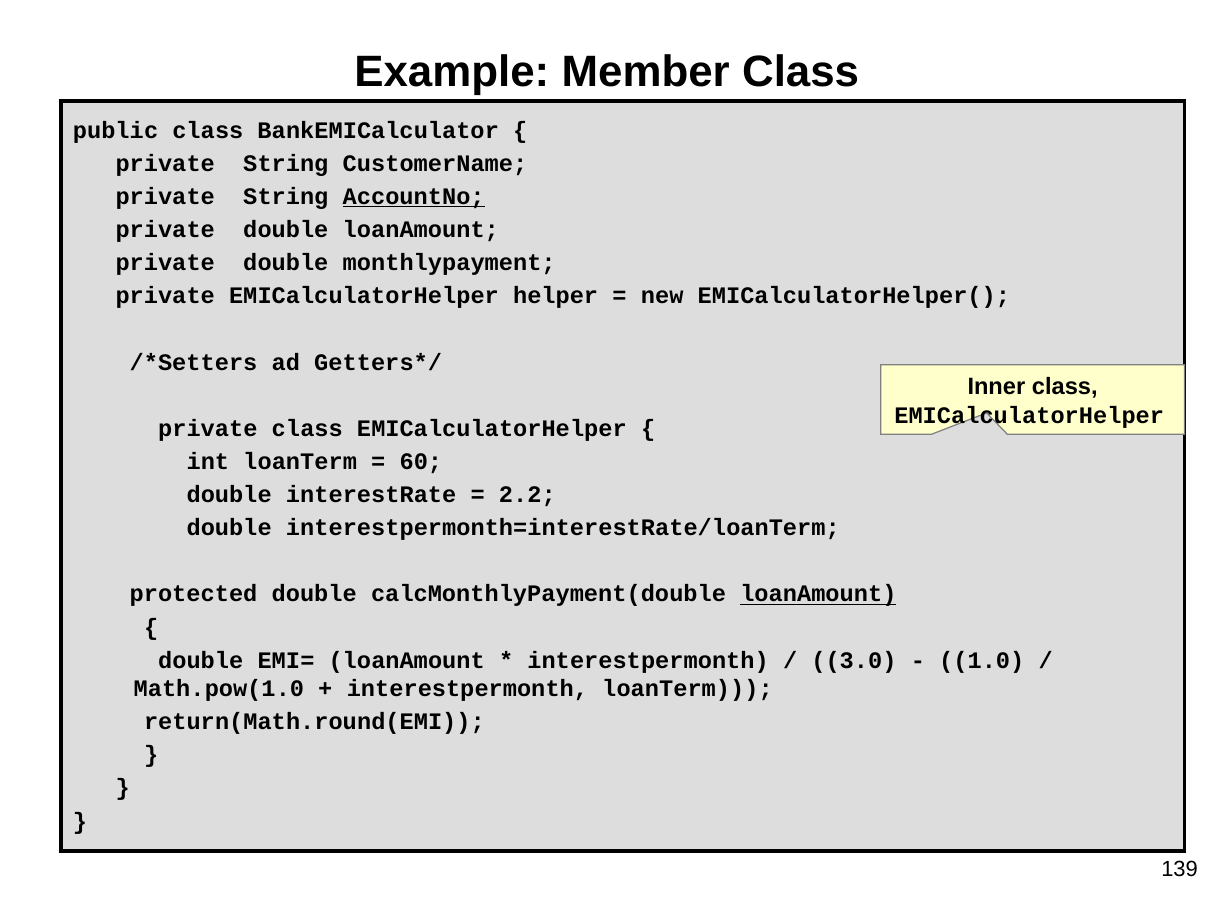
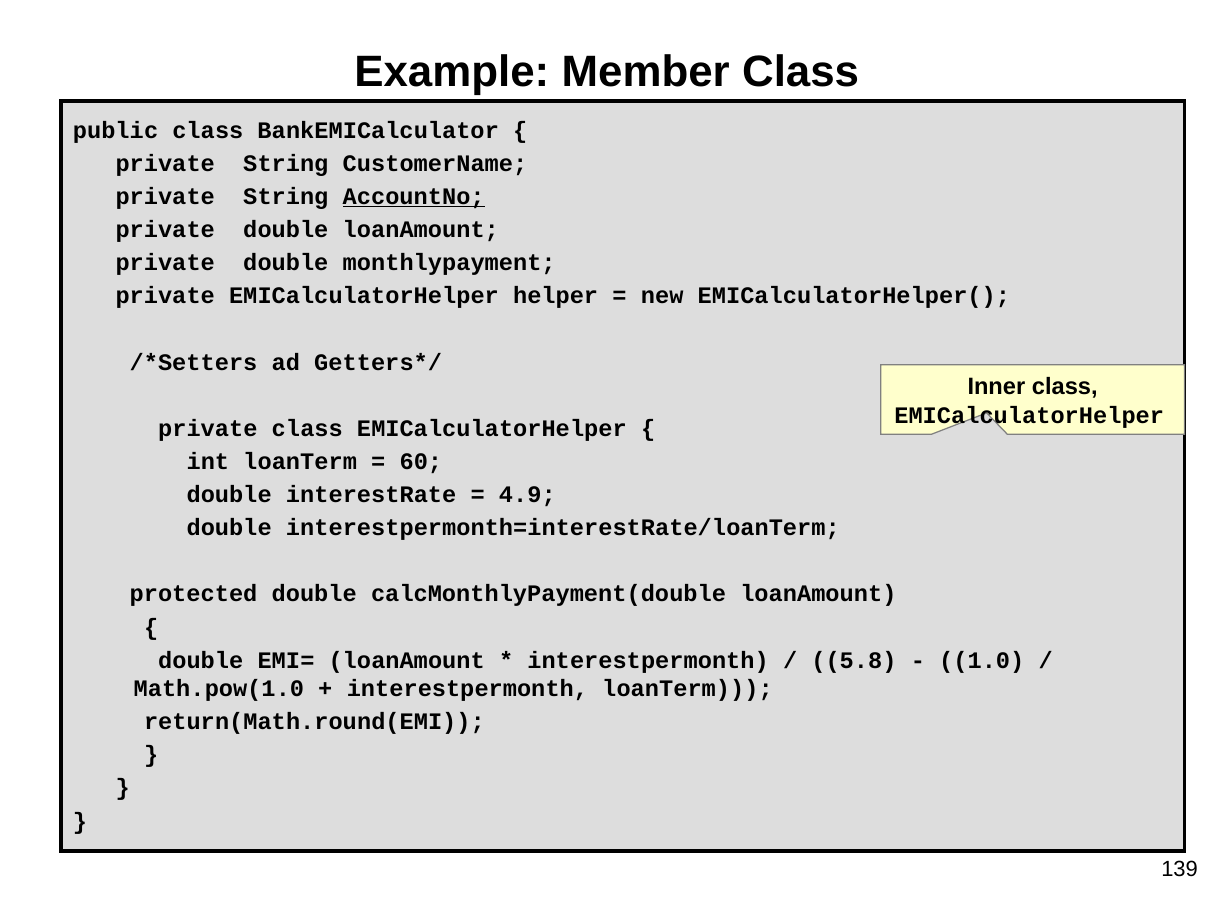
2.2: 2.2 -> 4.9
loanAmount at (818, 594) underline: present -> none
3.0: 3.0 -> 5.8
